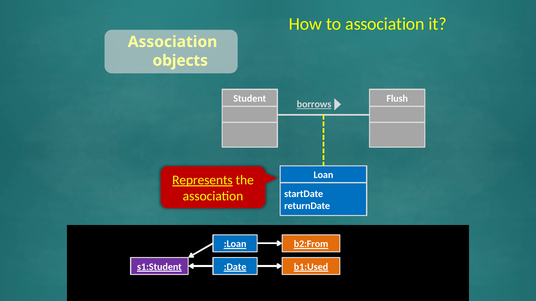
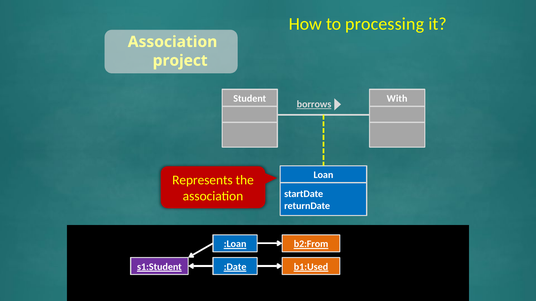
to association: association -> processing
objects: objects -> project
Flush: Flush -> With
Represents underline: present -> none
